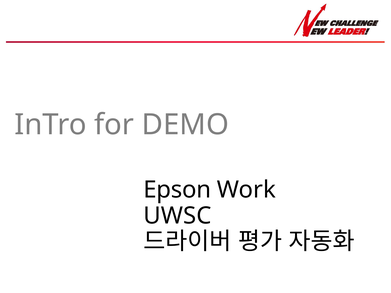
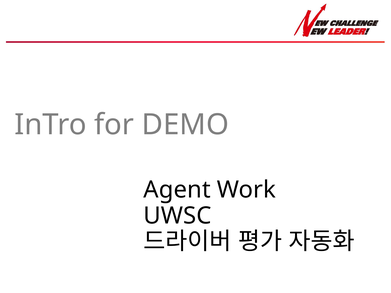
Epson: Epson -> Agent
